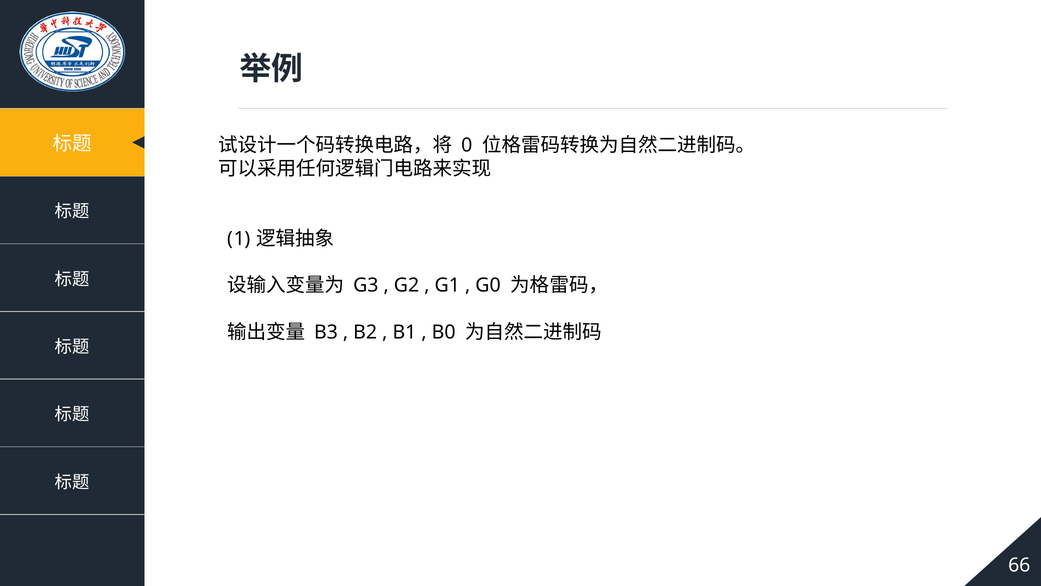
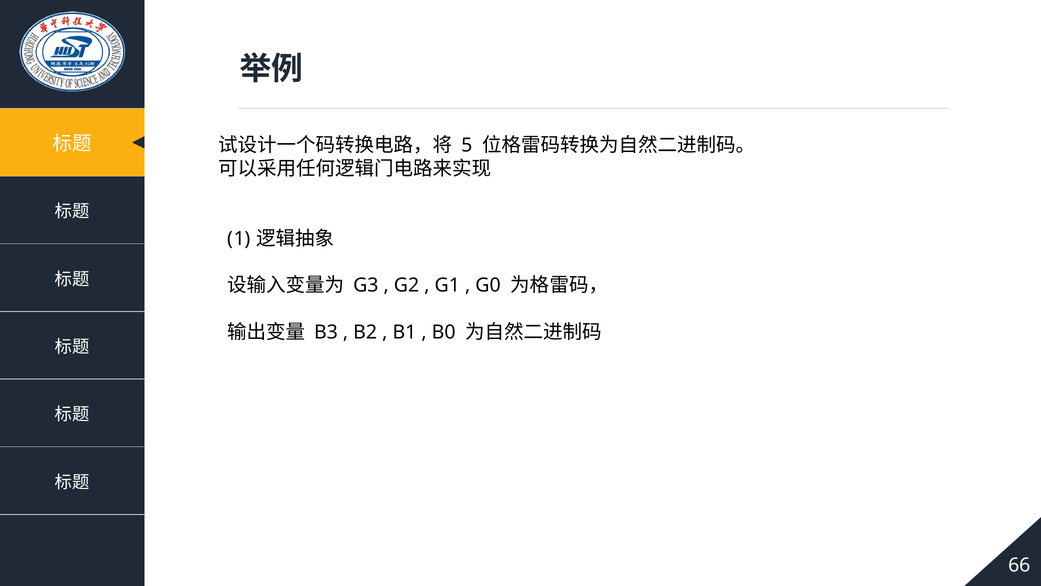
0: 0 -> 5
